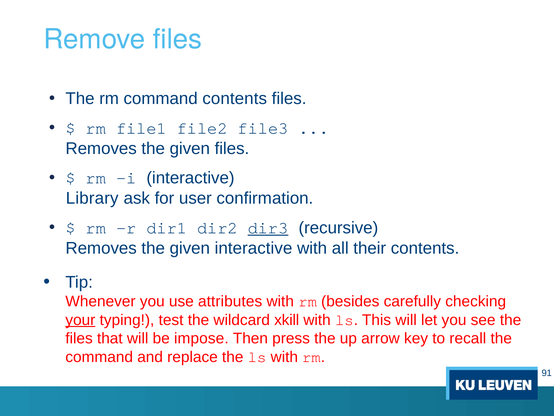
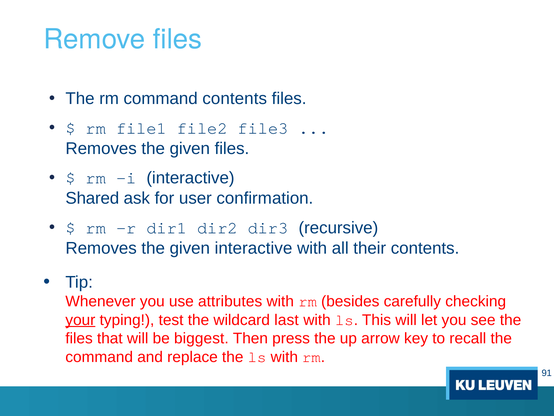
Library: Library -> Shared
dir3 underline: present -> none
xkill: xkill -> last
impose: impose -> biggest
